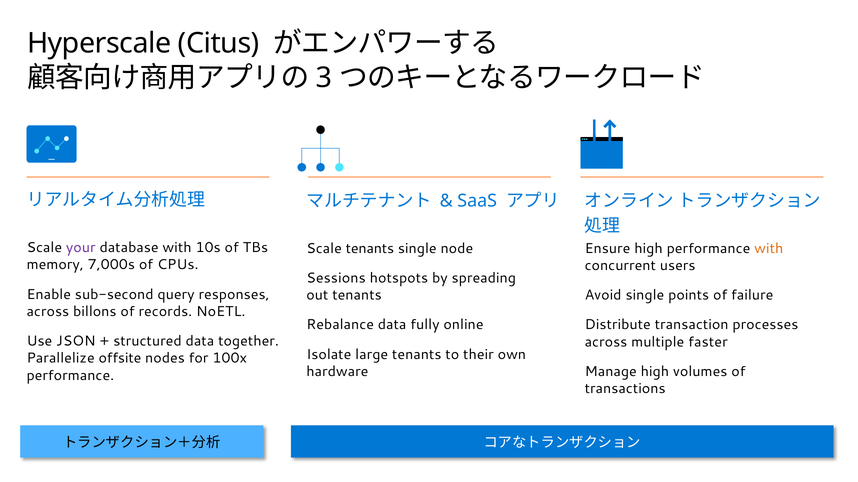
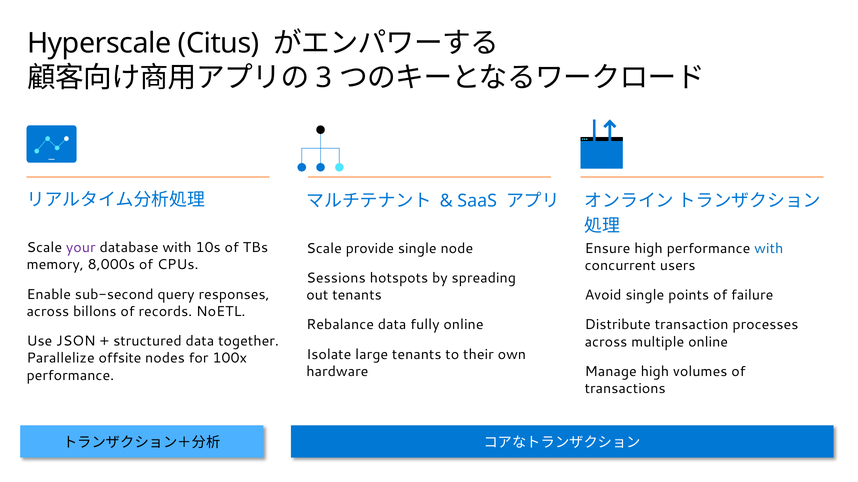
with at (769, 249) colour: orange -> blue
Scale tenants: tenants -> provide
7,000s: 7,000s -> 8,000s
multiple faster: faster -> online
